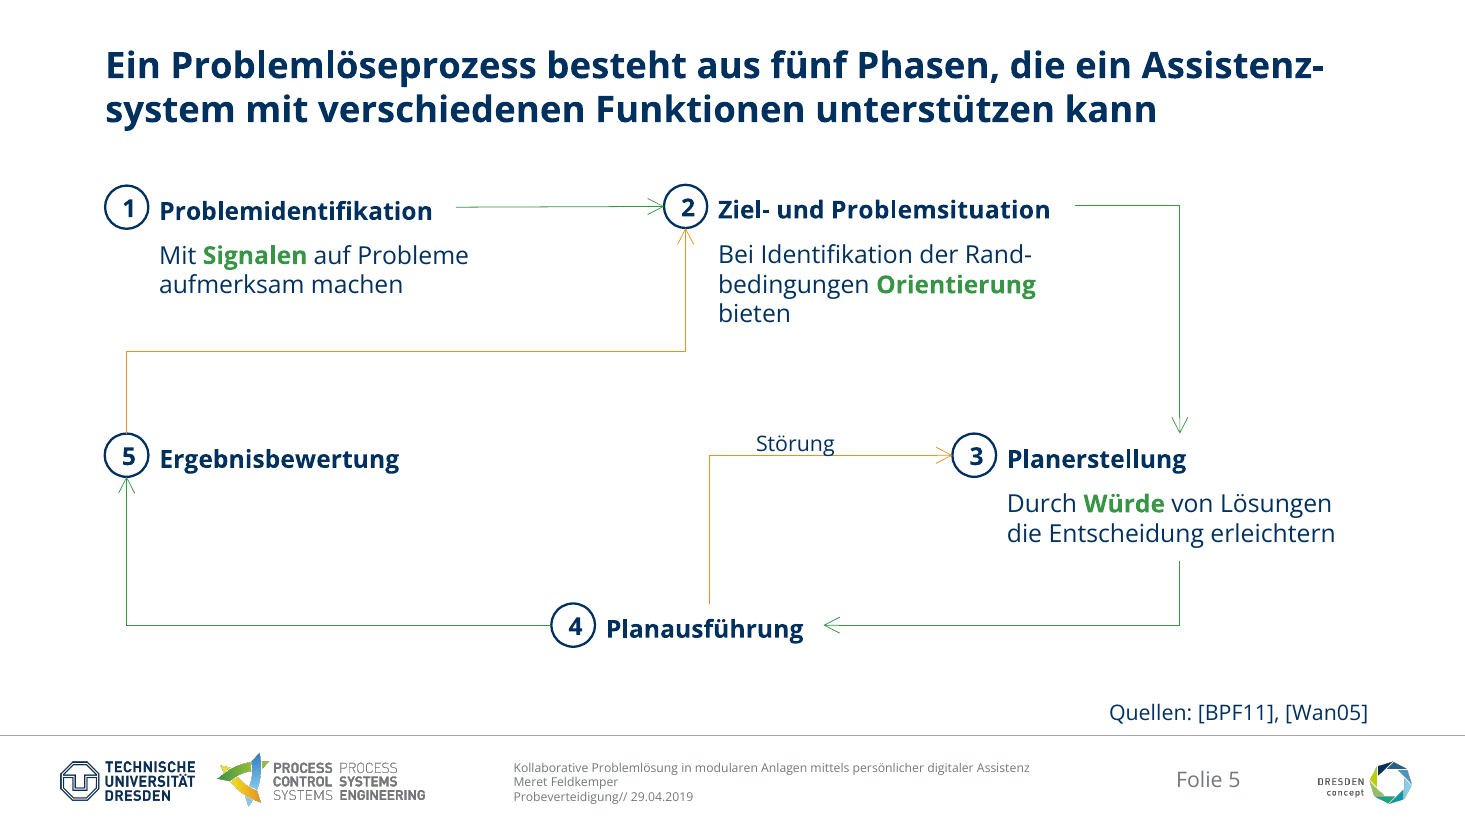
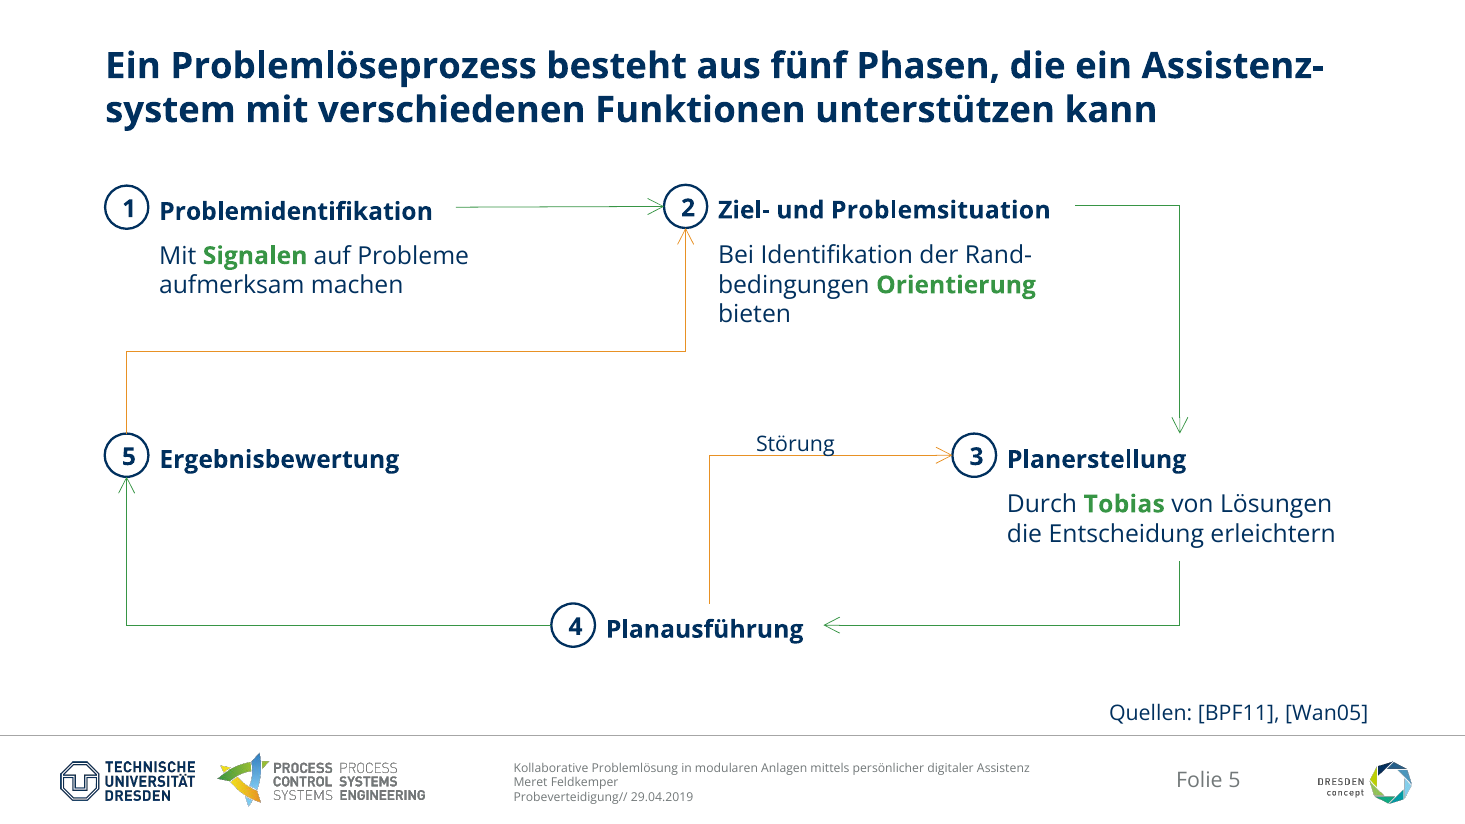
Würde: Würde -> Tobias
